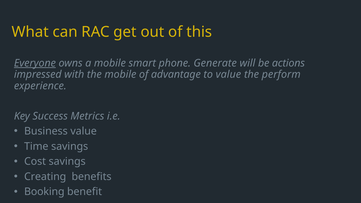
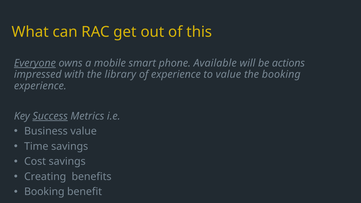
Generate: Generate -> Available
the mobile: mobile -> library
of advantage: advantage -> experience
the perform: perform -> booking
Success underline: none -> present
